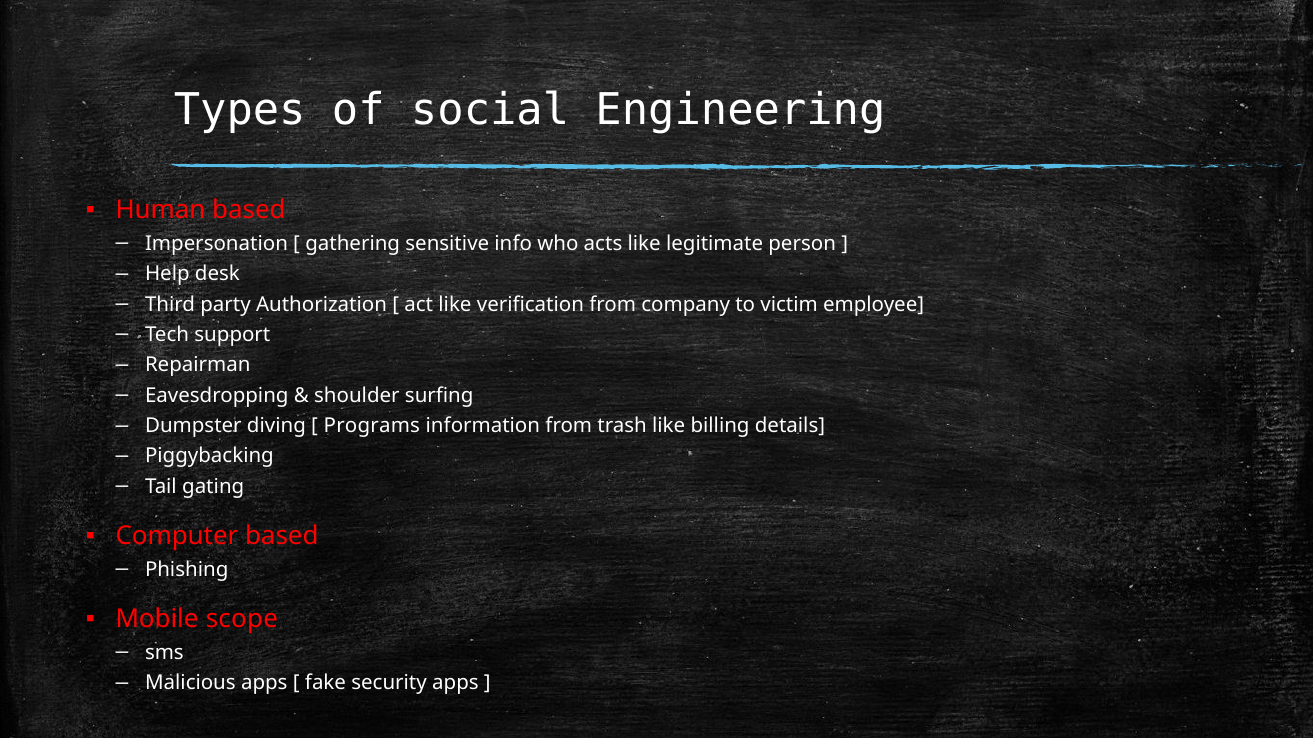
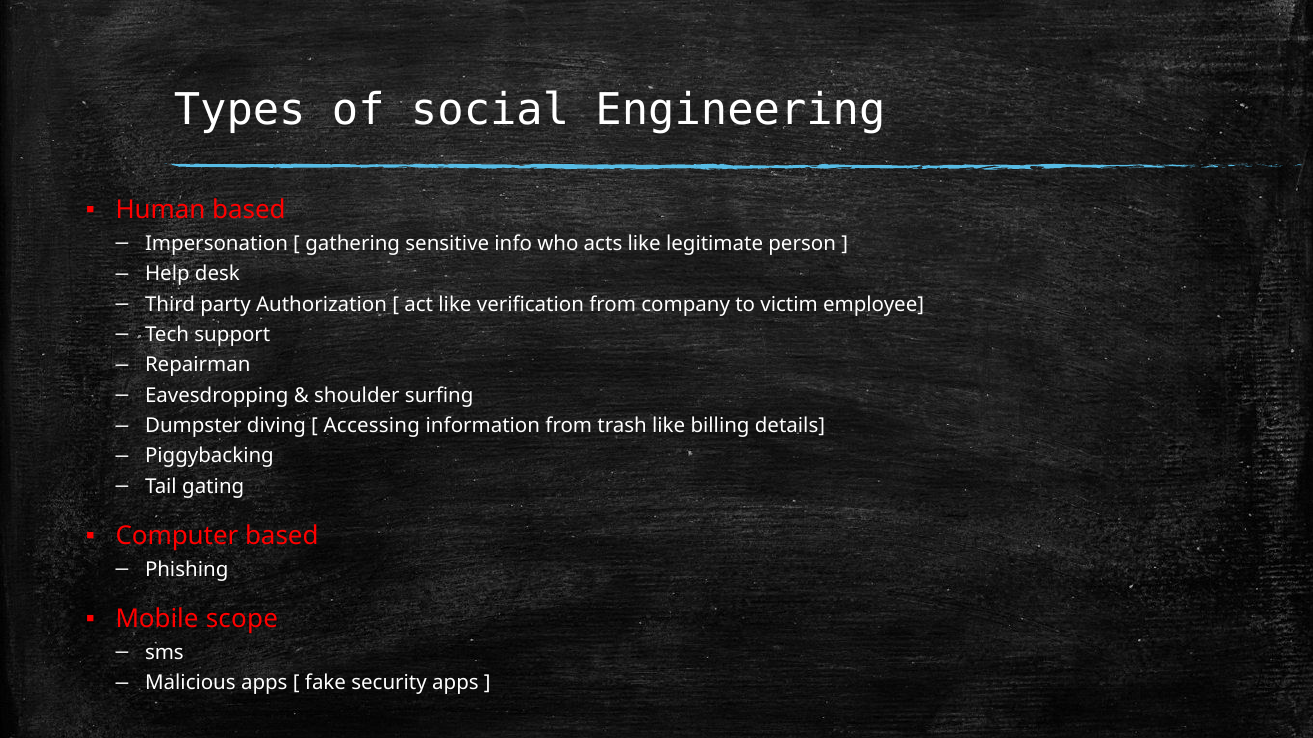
Programs: Programs -> Accessing
